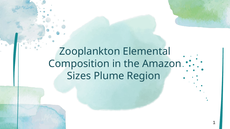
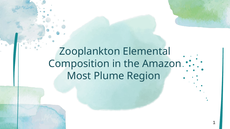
Sizes: Sizes -> Most
